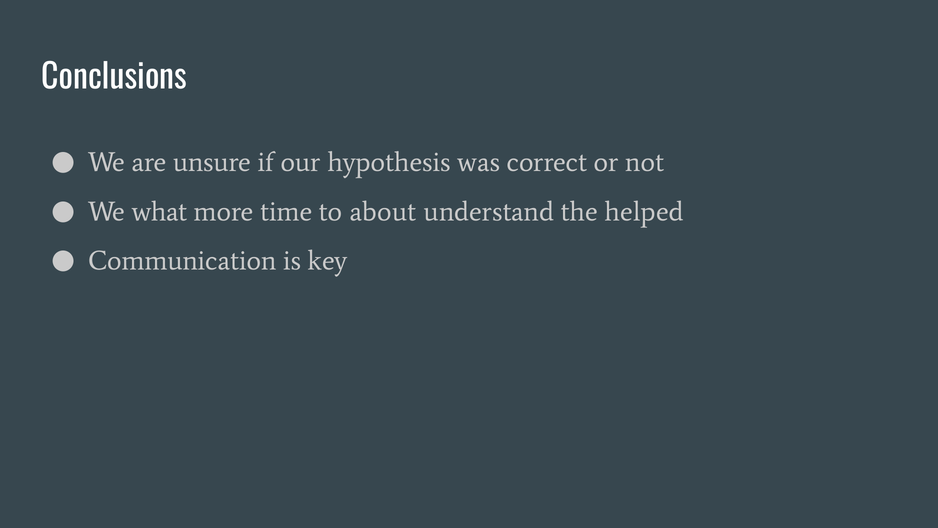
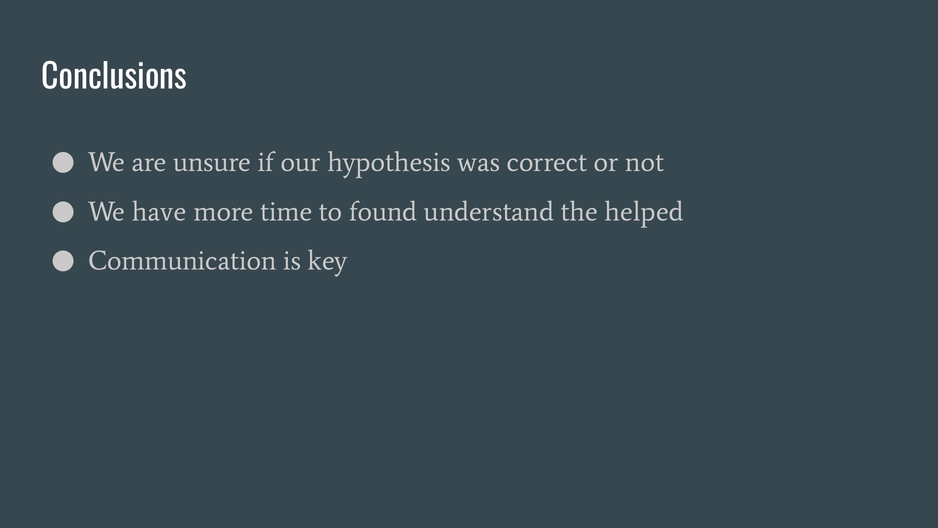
what: what -> have
about: about -> found
